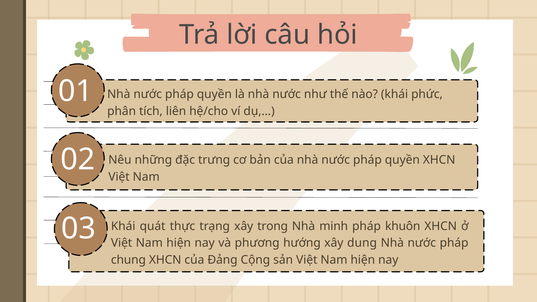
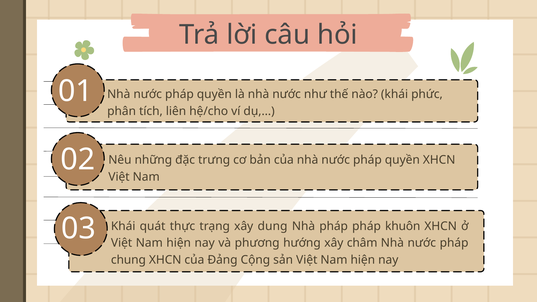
trong: trong -> dung
Nhà minh: minh -> pháp
dung: dung -> châm
